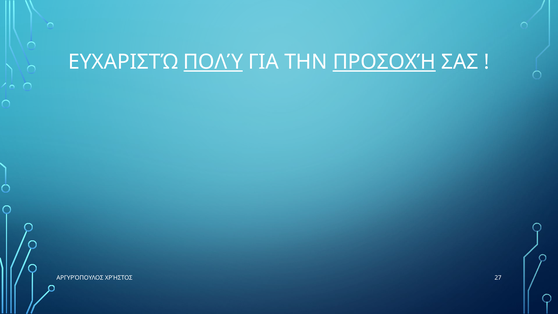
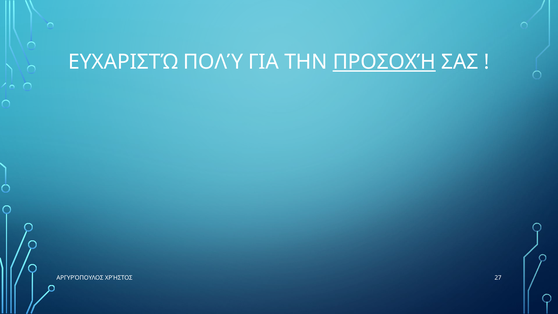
ΠΟΛΎ underline: present -> none
